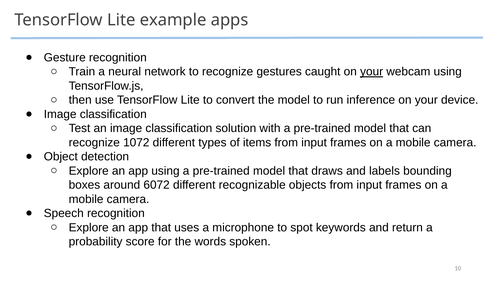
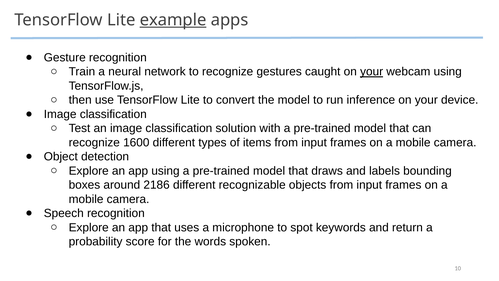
example underline: none -> present
1072: 1072 -> 1600
6072: 6072 -> 2186
